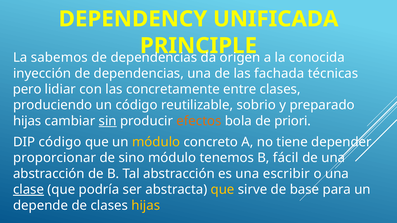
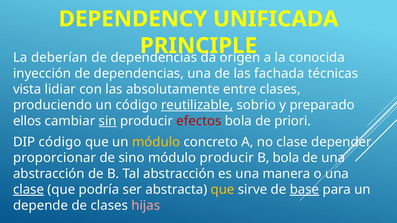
sabemos: sabemos -> deberían
pero: pero -> vista
concretamente: concretamente -> absolutamente
reutilizable underline: none -> present
hijas at (27, 121): hijas -> ellos
efectos colour: orange -> red
no tiene: tiene -> clase
módulo tenemos: tenemos -> producir
B fácil: fácil -> bola
escribir: escribir -> manera
base underline: none -> present
hijas at (146, 206) colour: yellow -> pink
